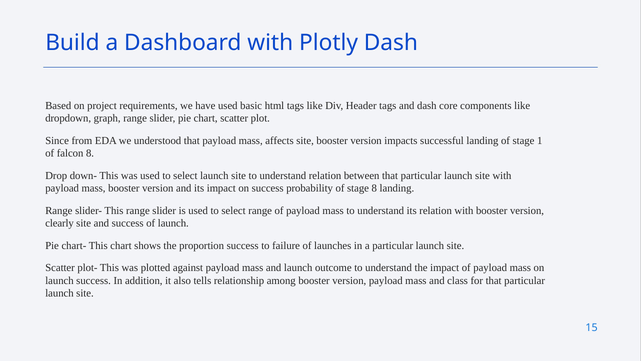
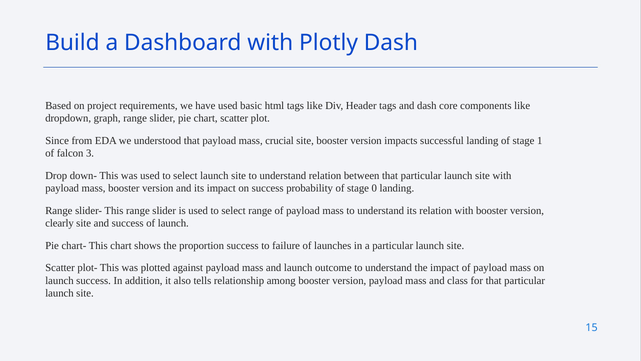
affects: affects -> crucial
falcon 8: 8 -> 3
stage 8: 8 -> 0
